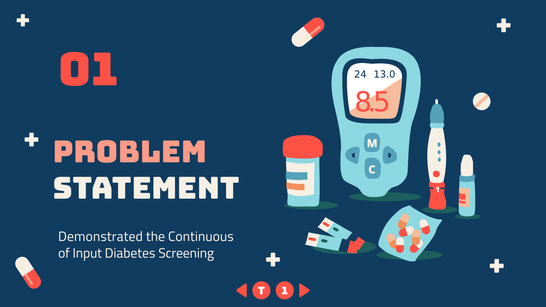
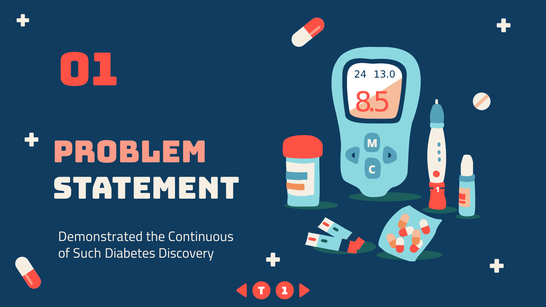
Input: Input -> Such
Screening: Screening -> Discovery
